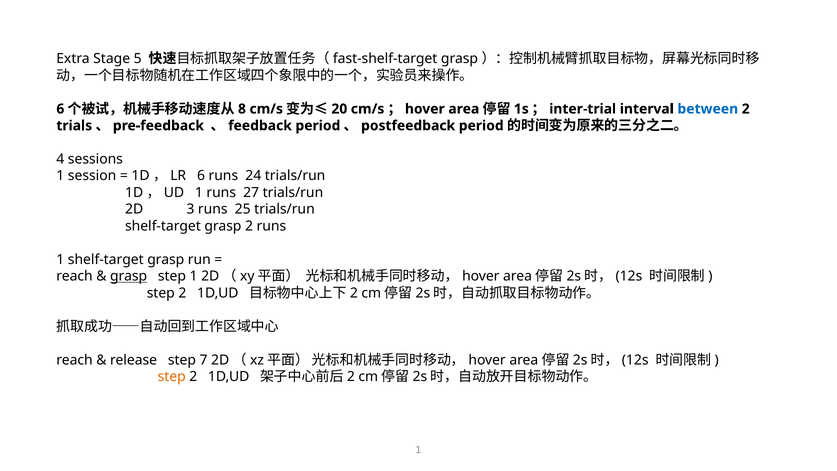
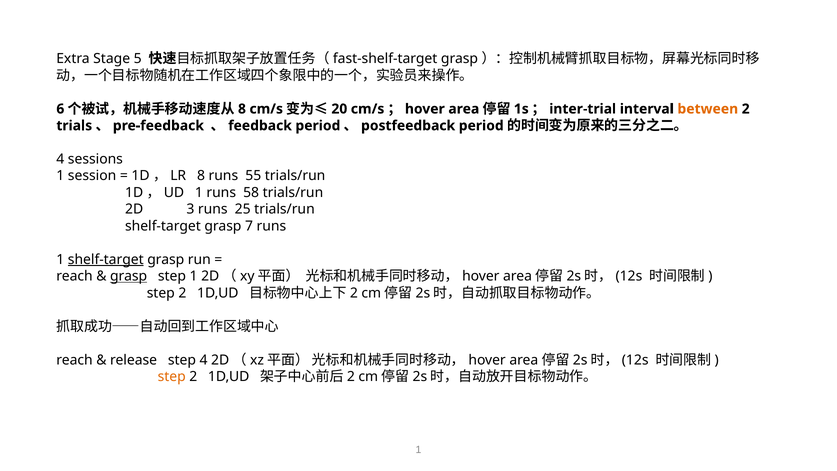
between colour: blue -> orange
1D，LR 6: 6 -> 8
24: 24 -> 55
27: 27 -> 58
grasp 2: 2 -> 7
shelf-target at (106, 259) underline: none -> present
step 7: 7 -> 4
